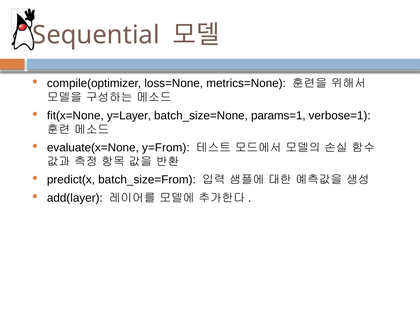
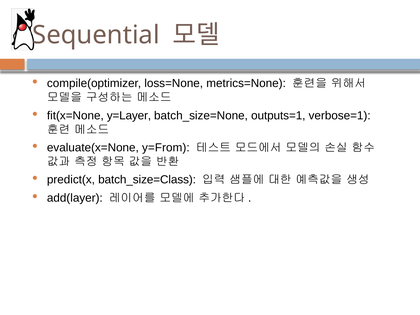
params=1: params=1 -> outputs=1
batch_size=From: batch_size=From -> batch_size=Class
